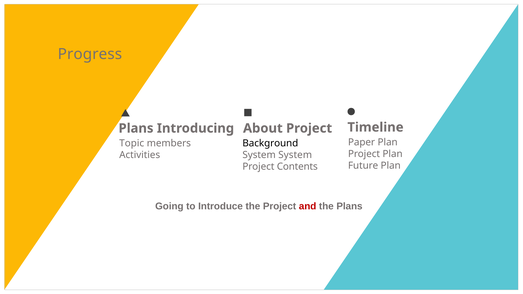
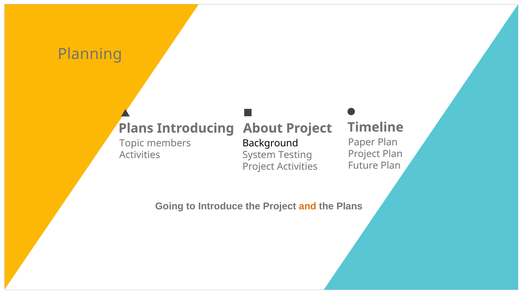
Progress: Progress -> Planning
System System: System -> Testing
Project Contents: Contents -> Activities
and colour: red -> orange
